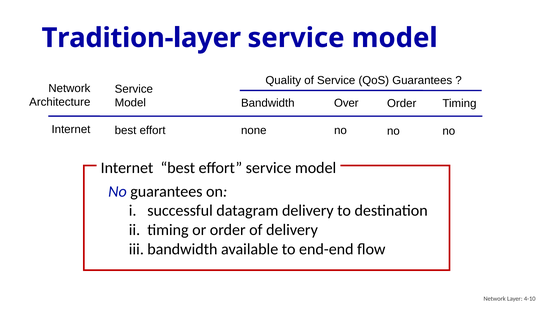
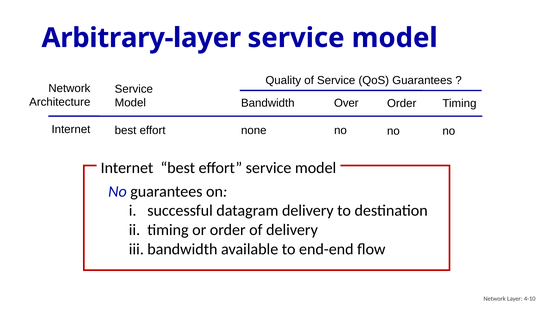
Tradition-layer: Tradition-layer -> Arbitrary-layer
